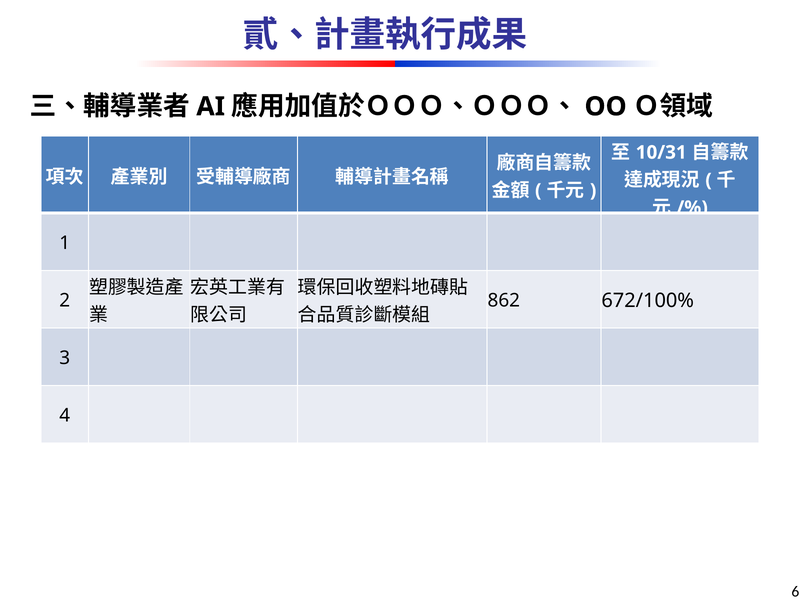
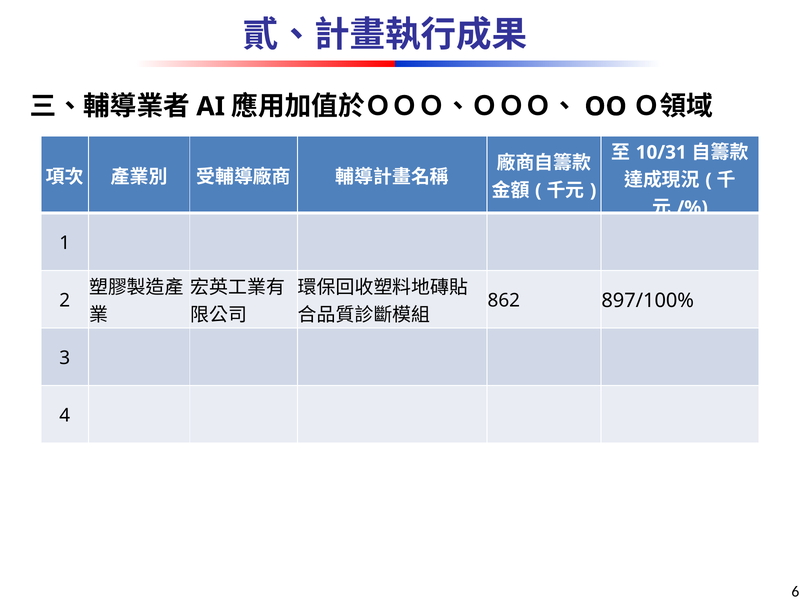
672/100%: 672/100% -> 897/100%
